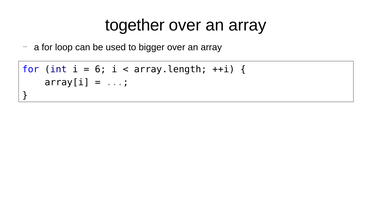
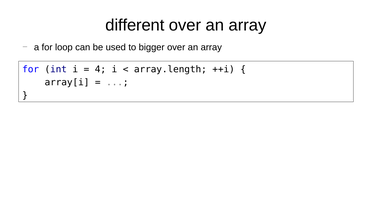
together: together -> different
6: 6 -> 4
